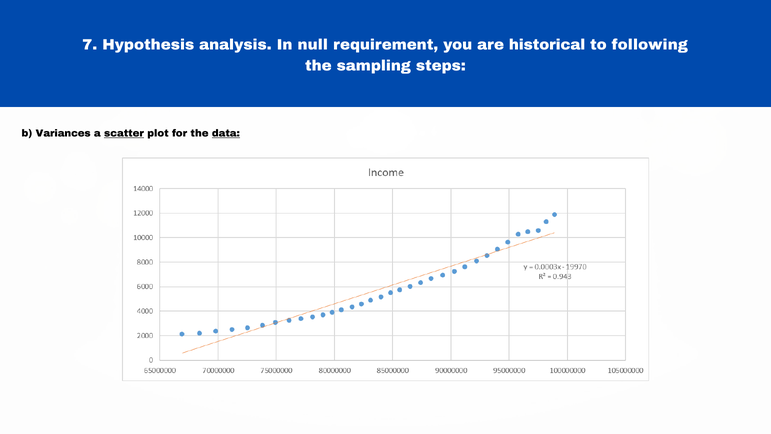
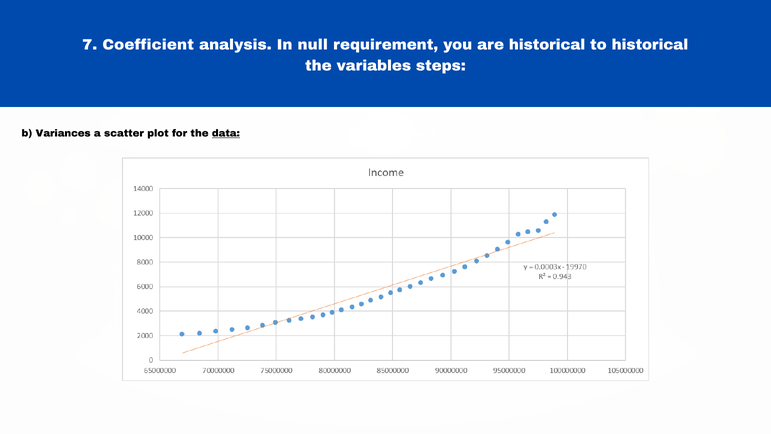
Hypothesis: Hypothesis -> Coefficient
to following: following -> historical
sampling: sampling -> variables
scatter underline: present -> none
